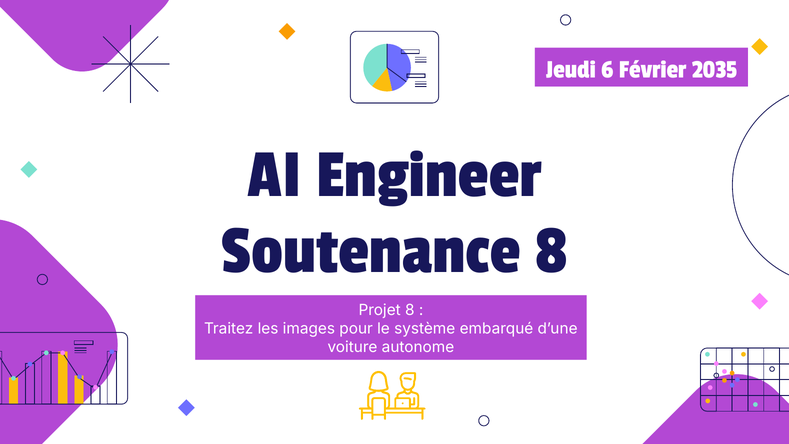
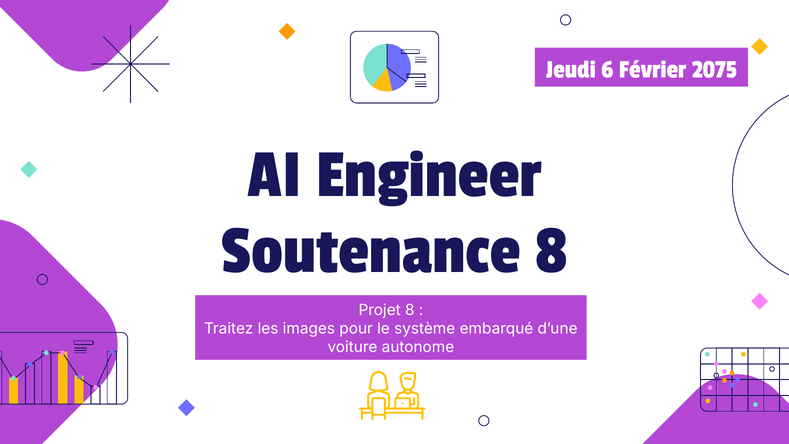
2035: 2035 -> 2075
